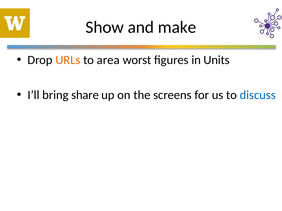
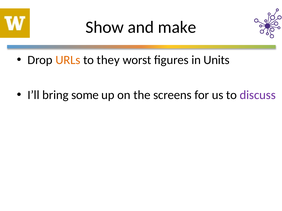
area: area -> they
share: share -> some
discuss colour: blue -> purple
